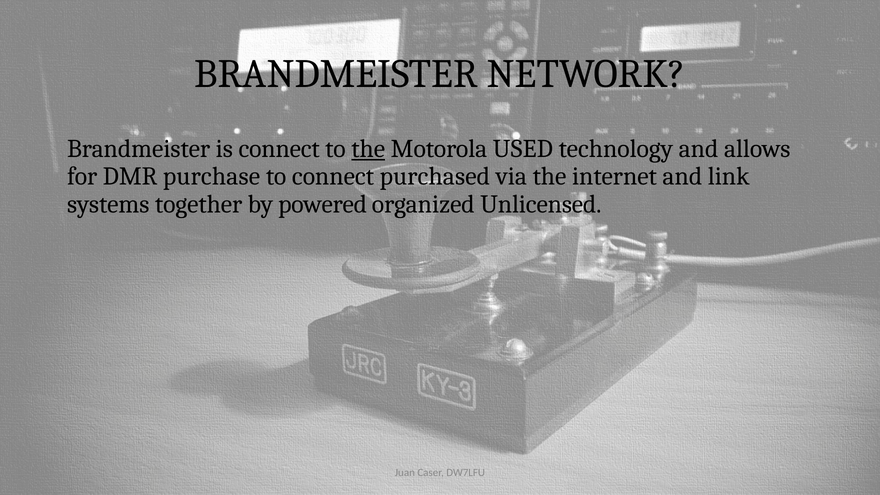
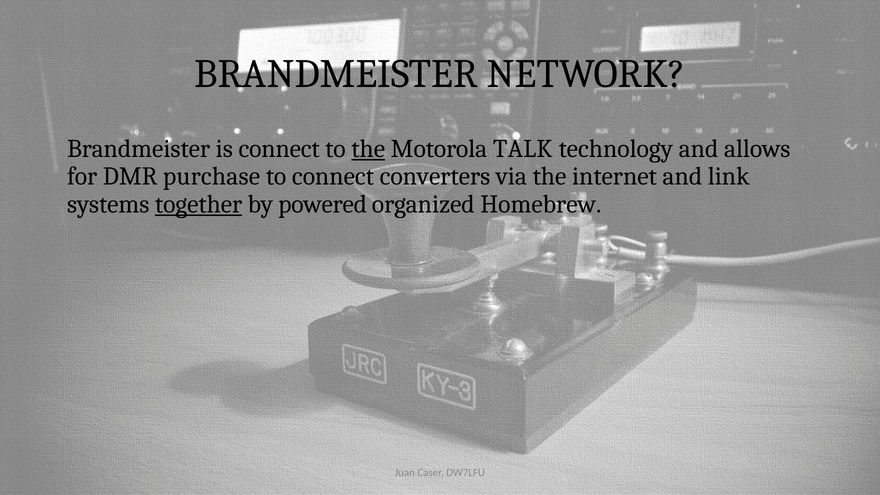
USED: USED -> TALK
purchased: purchased -> converters
together underline: none -> present
Unlicensed: Unlicensed -> Homebrew
